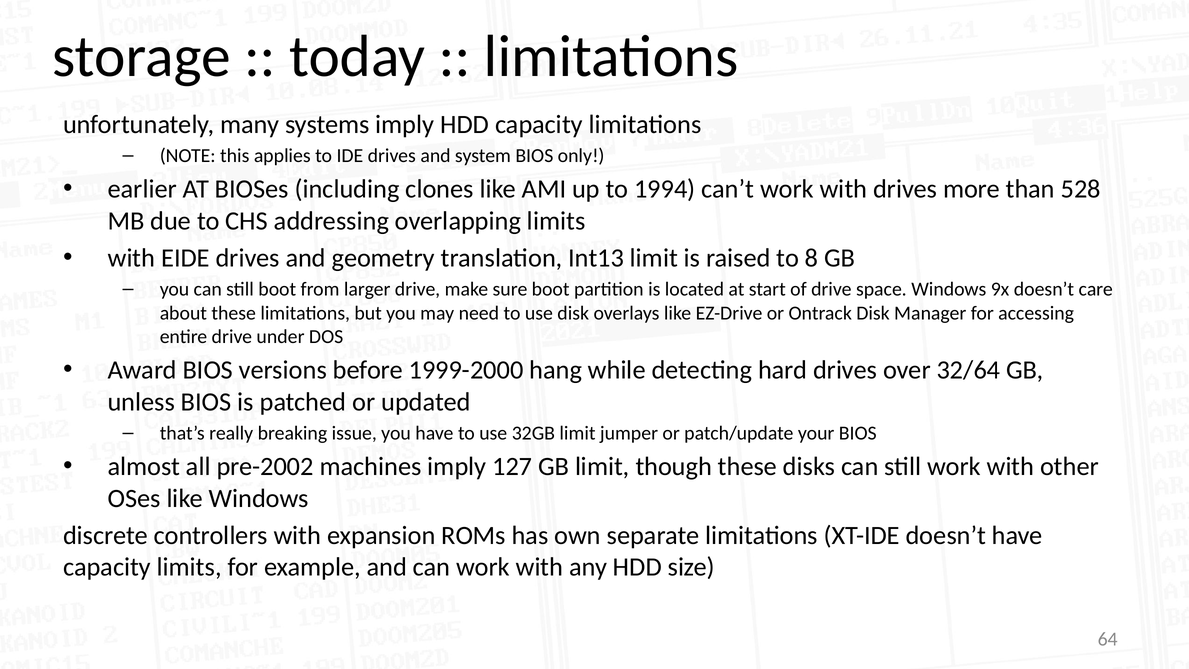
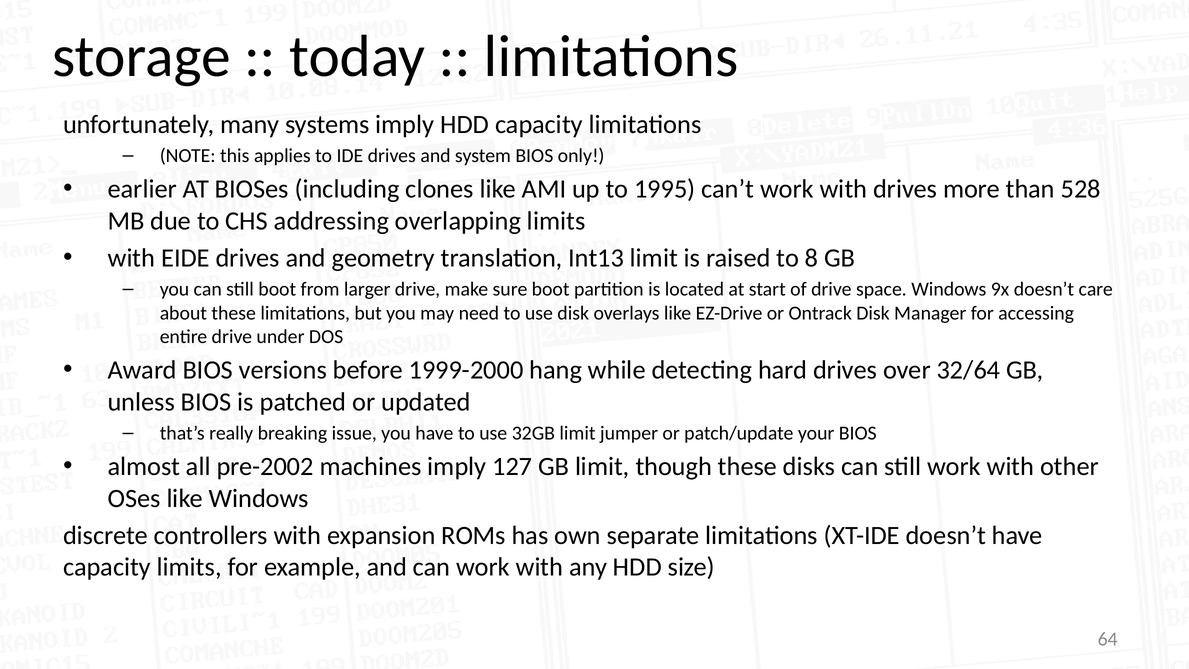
1994: 1994 -> 1995
